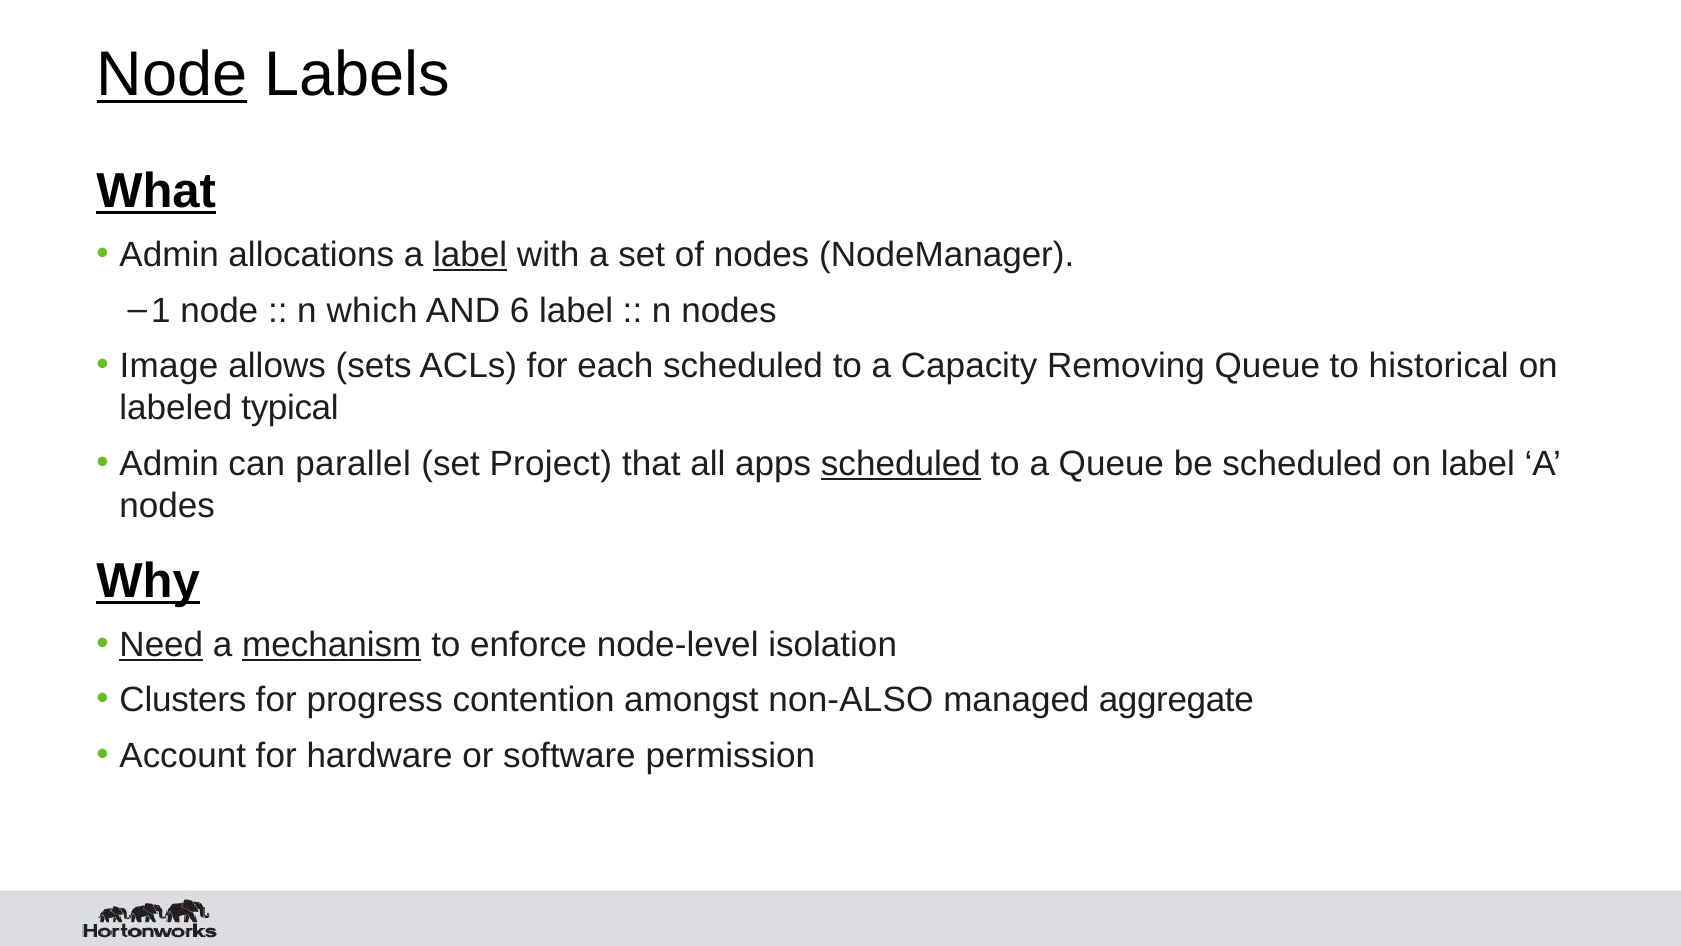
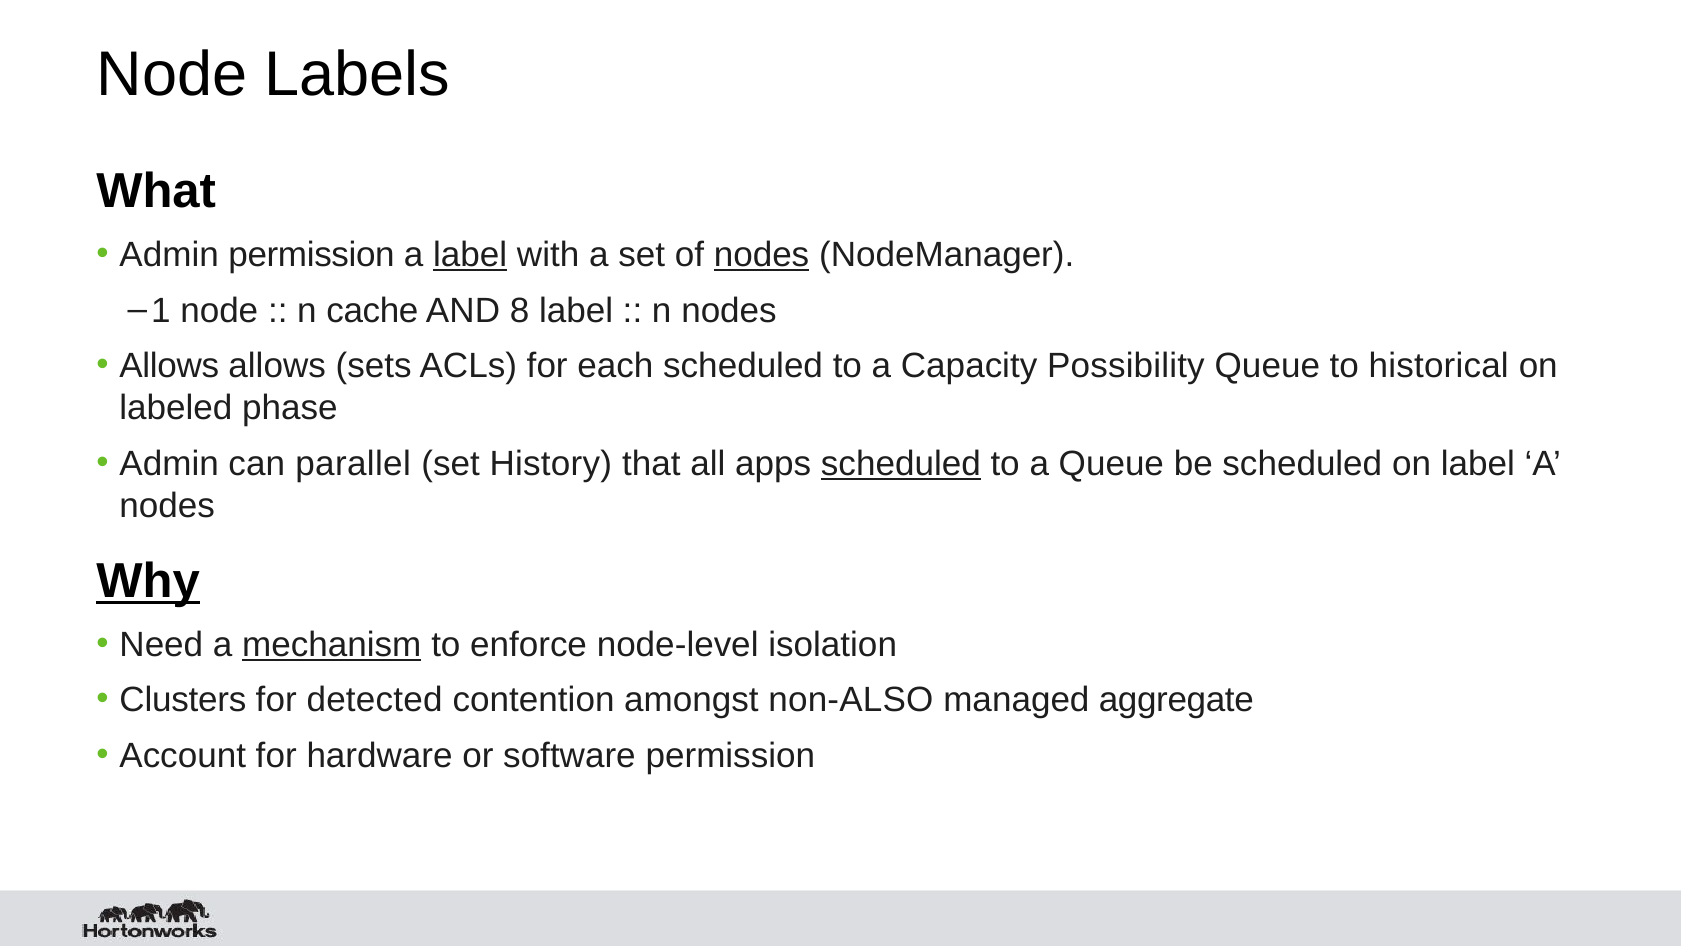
Node at (172, 74) underline: present -> none
What underline: present -> none
Admin allocations: allocations -> permission
nodes at (762, 255) underline: none -> present
which: which -> cache
6: 6 -> 8
Image at (169, 366): Image -> Allows
Removing: Removing -> Possibility
typical: typical -> phase
Project: Project -> History
Need underline: present -> none
progress: progress -> detected
